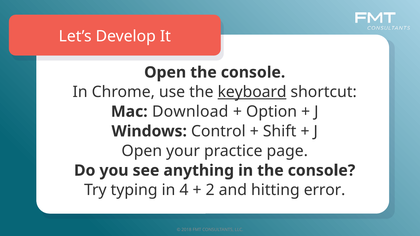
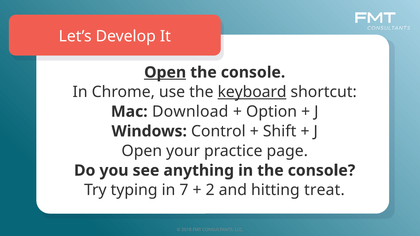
Open at (165, 72) underline: none -> present
4: 4 -> 7
error: error -> treat
